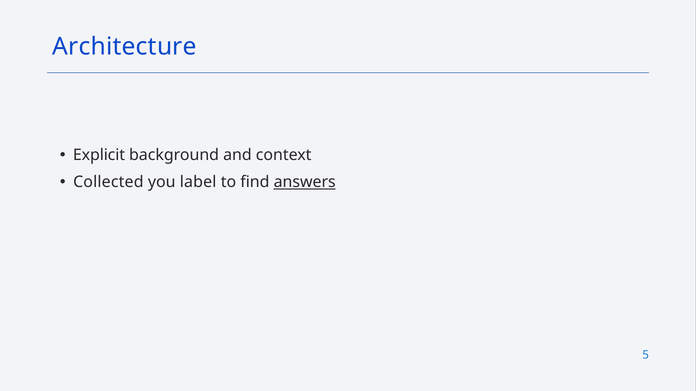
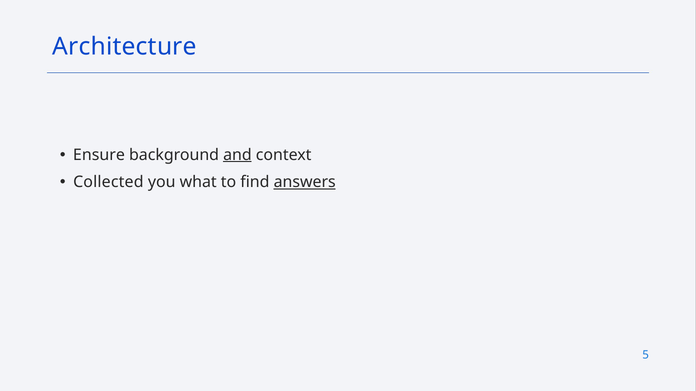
Explicit: Explicit -> Ensure
and underline: none -> present
label: label -> what
